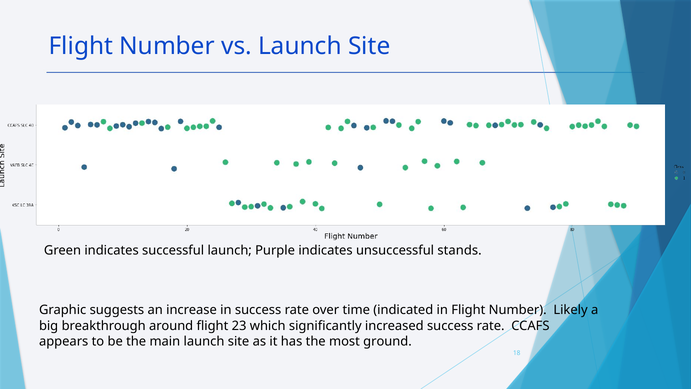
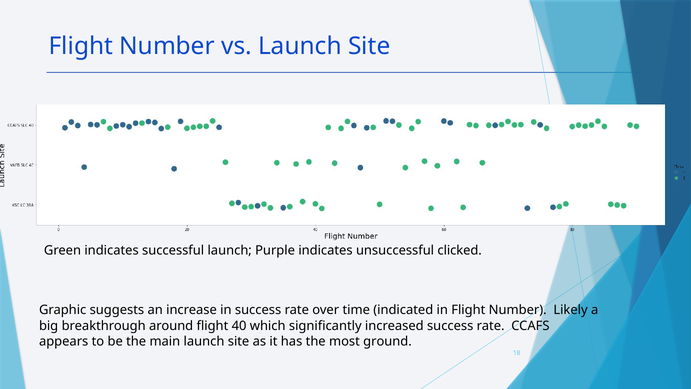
stands: stands -> clicked
23: 23 -> 40
